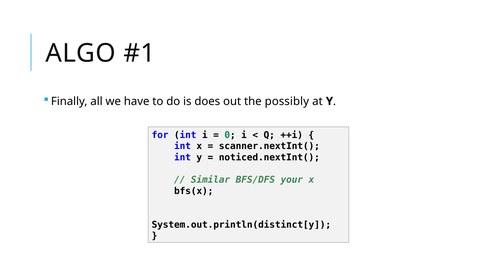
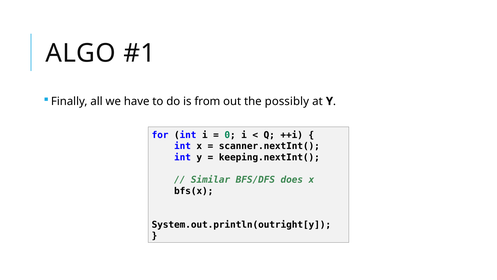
does: does -> from
noticed.nextInt(: noticed.nextInt( -> keeping.nextInt(
your: your -> does
System.out.println(distinct[y: System.out.println(distinct[y -> System.out.println(outright[y
